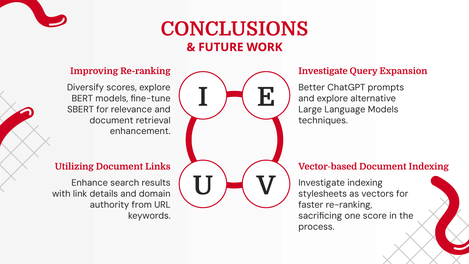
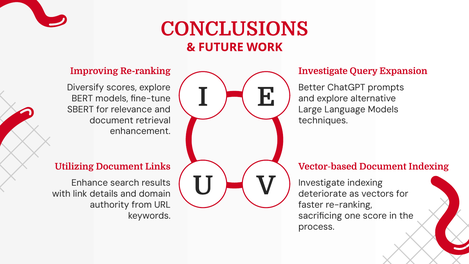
stylesheets: stylesheets -> deteriorate
